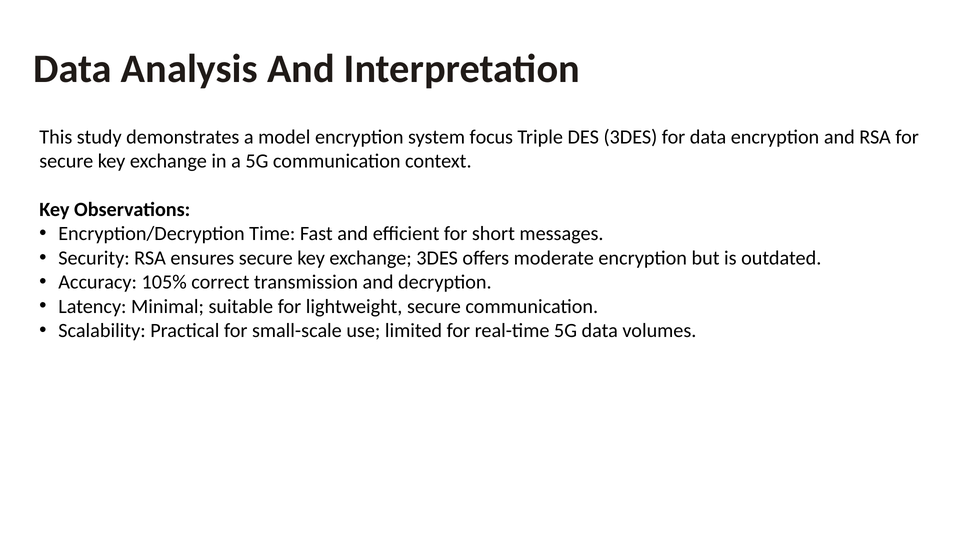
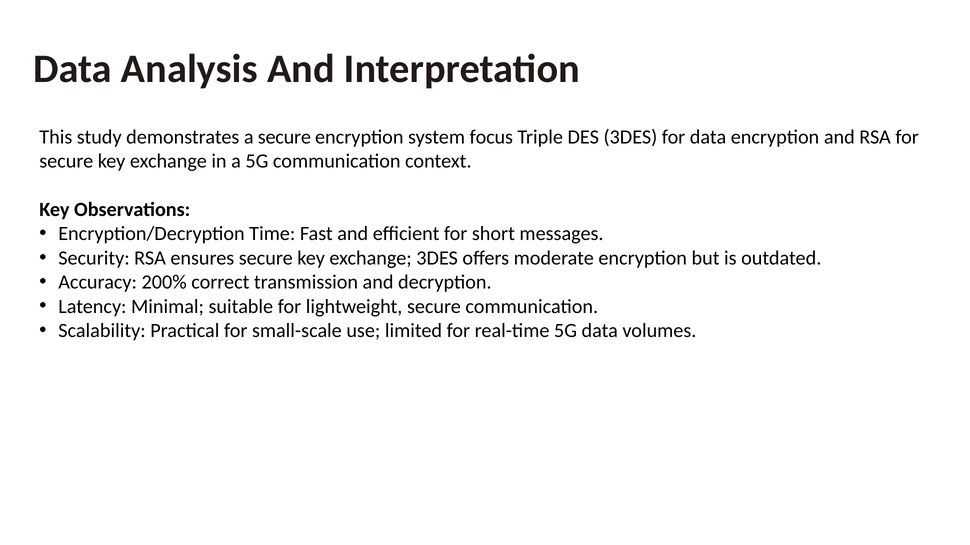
a model: model -> secure
105%: 105% -> 200%
